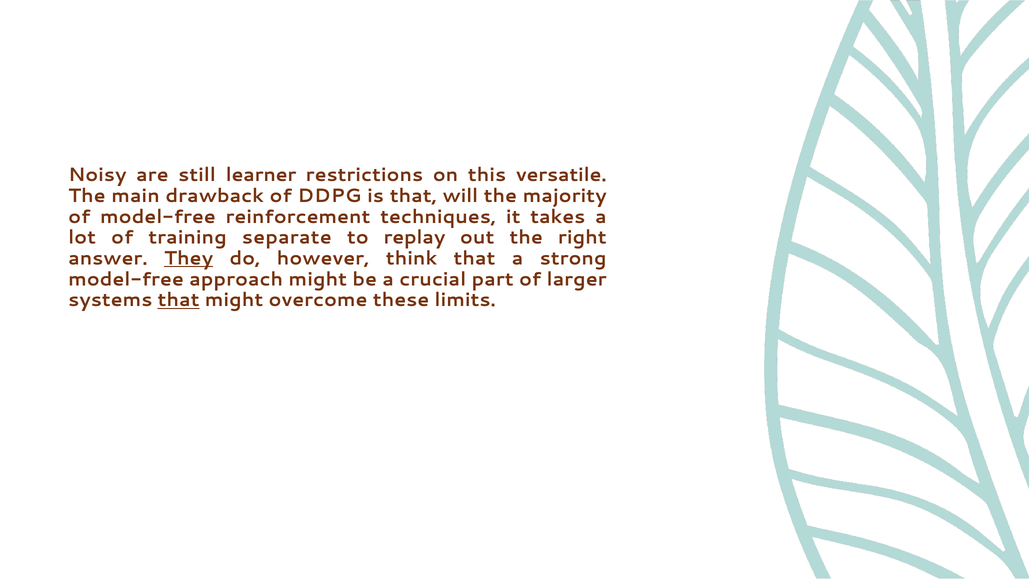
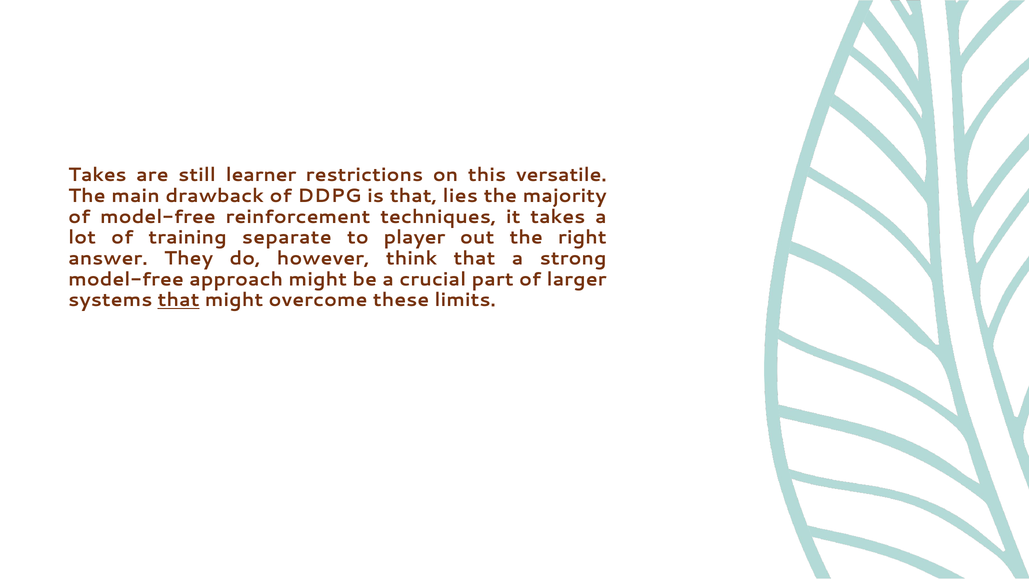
Noisy at (97, 175): Noisy -> Takes
will: will -> lies
replay: replay -> player
They underline: present -> none
